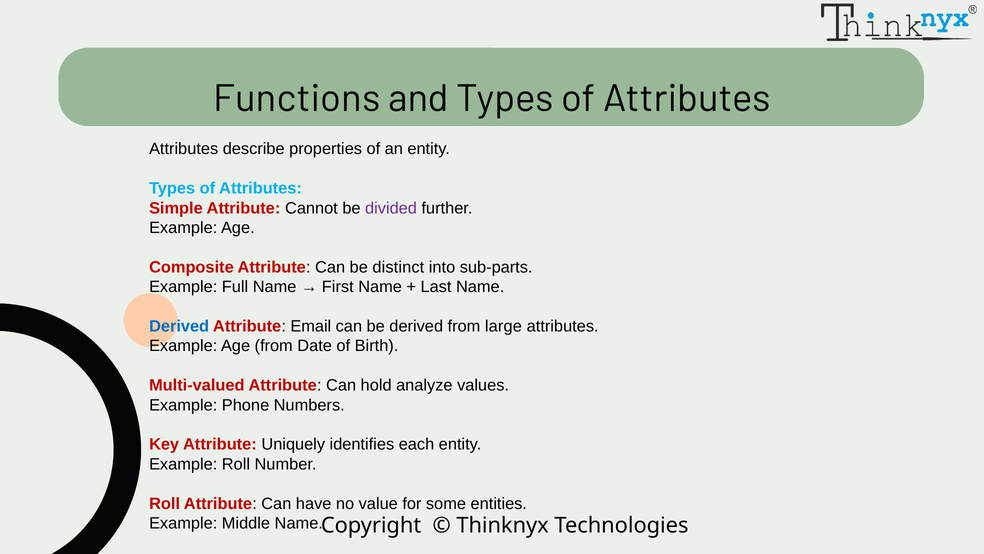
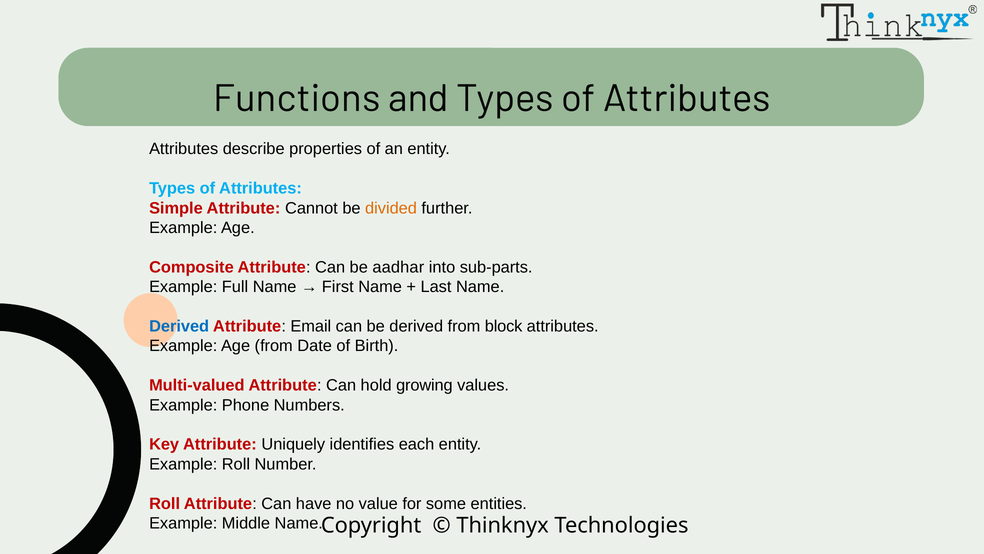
divided colour: purple -> orange
distinct: distinct -> aadhar
large: large -> block
analyze: analyze -> growing
